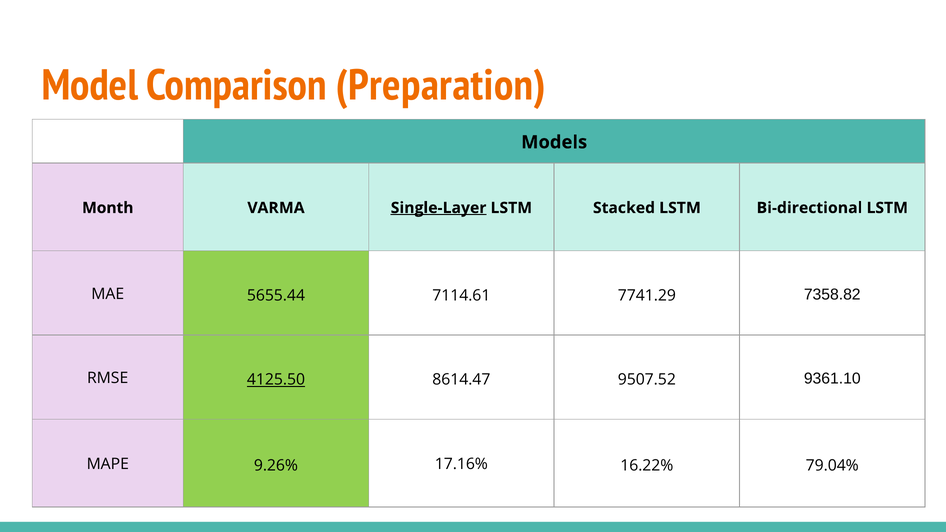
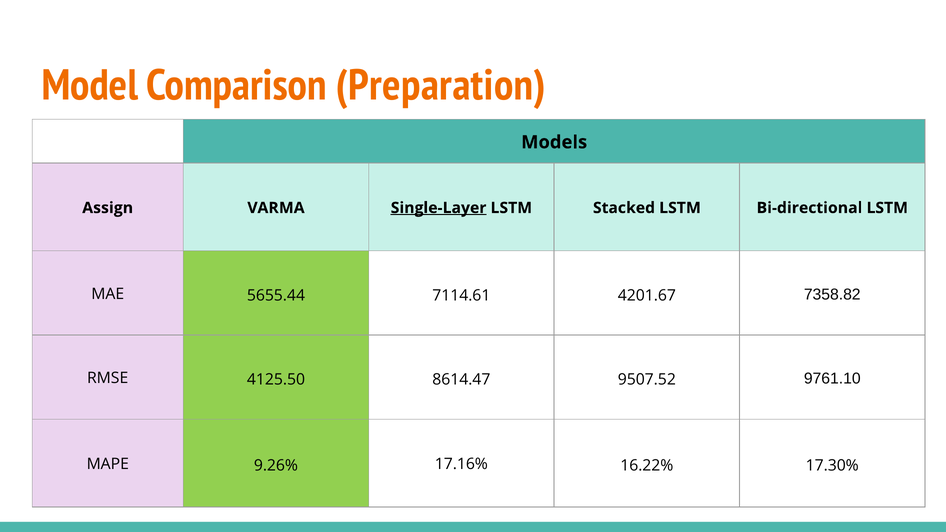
Month: Month -> Assign
7741.29: 7741.29 -> 4201.67
4125.50 underline: present -> none
9361.10: 9361.10 -> 9761.10
79.04%: 79.04% -> 17.30%
